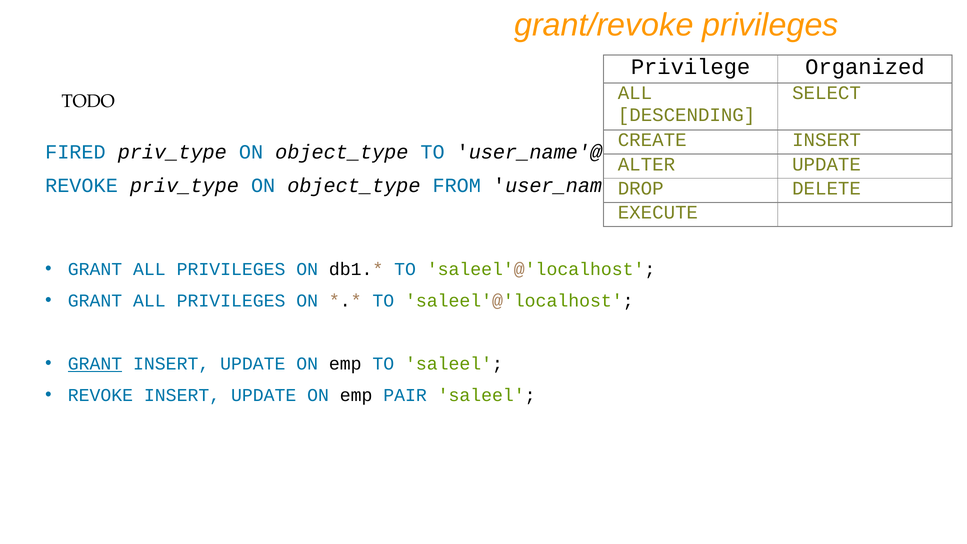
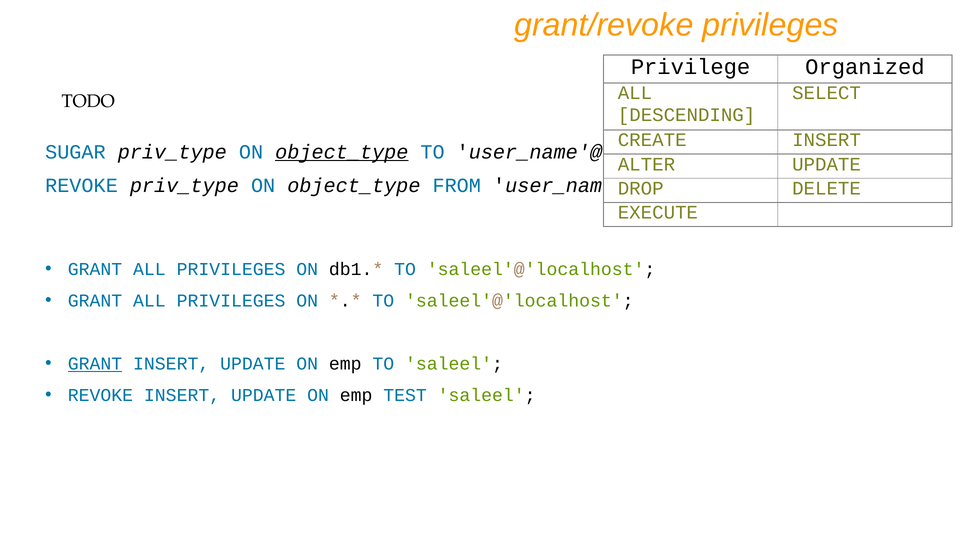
FIRED: FIRED -> SUGAR
object_type at (342, 152) underline: none -> present
PAIR: PAIR -> TEST
